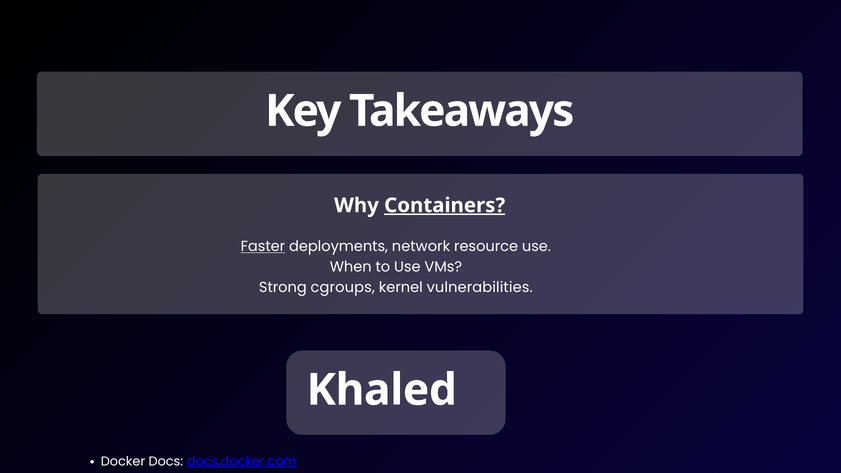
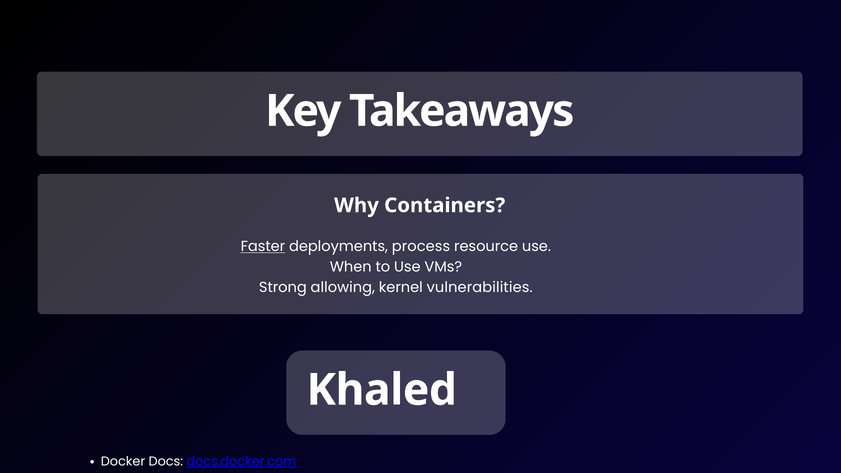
Containers underline: present -> none
network: network -> process
cgroups: cgroups -> allowing
